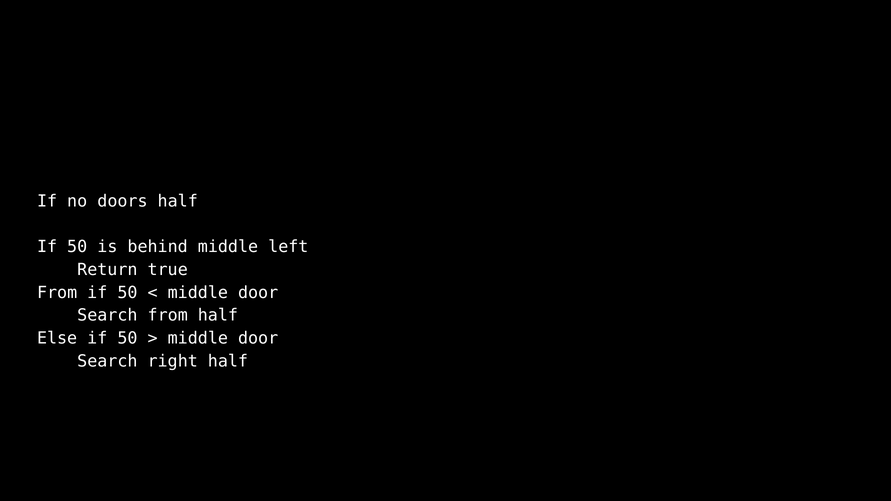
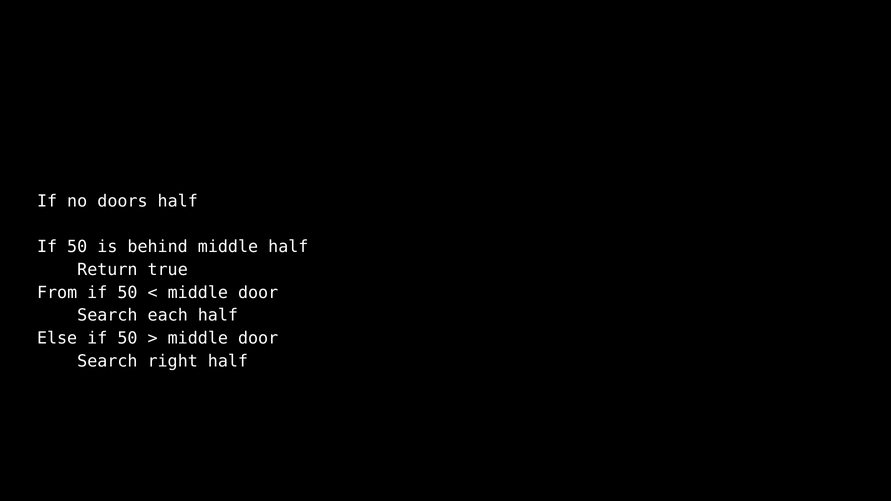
middle left: left -> half
Search from: from -> each
